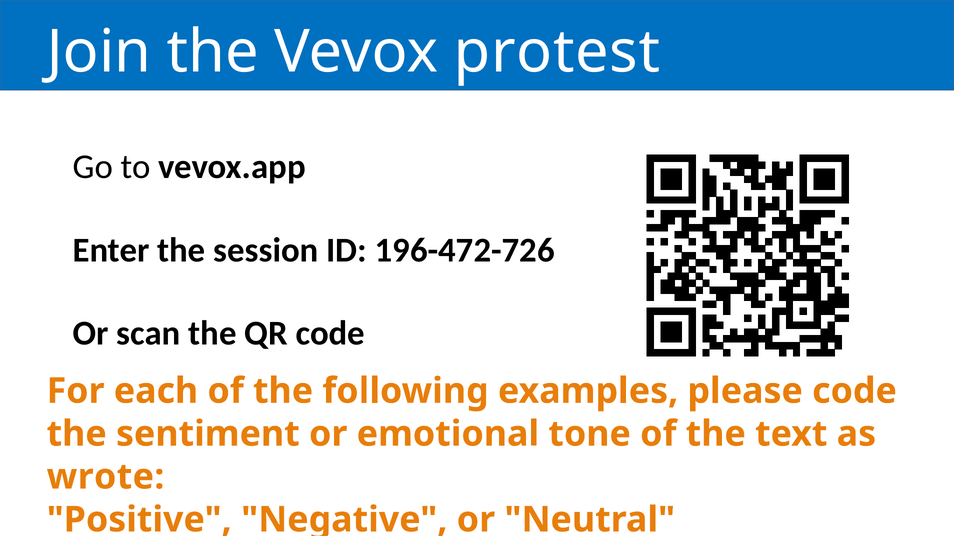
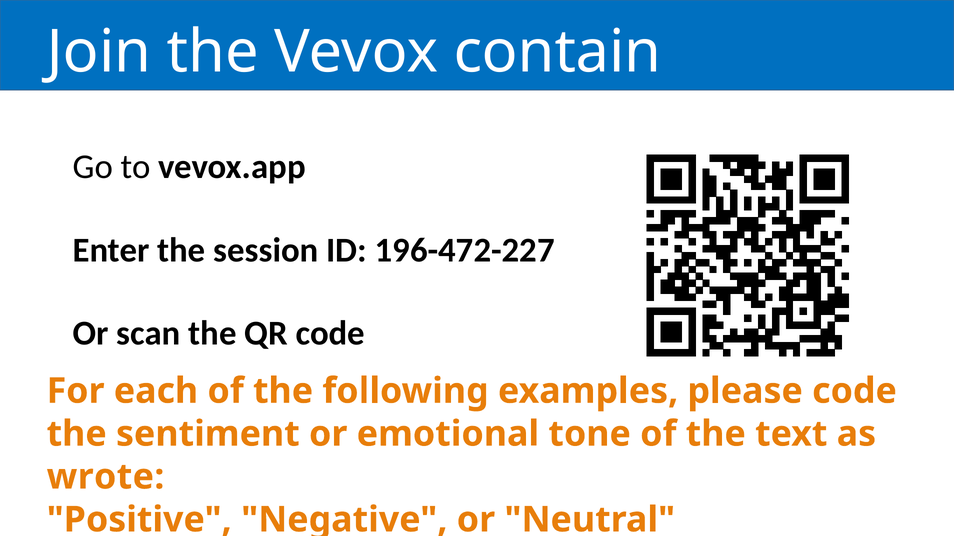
protest: protest -> contain
196-472-726: 196-472-726 -> 196-472-227
